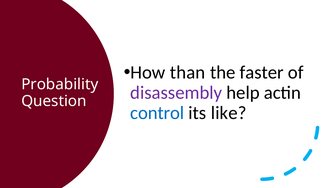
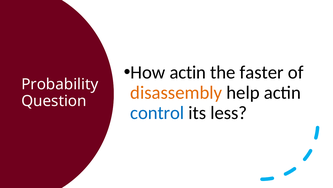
How than: than -> actin
disassembly colour: purple -> orange
like: like -> less
